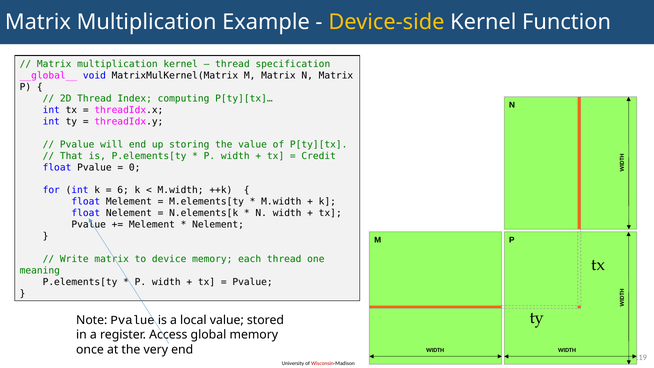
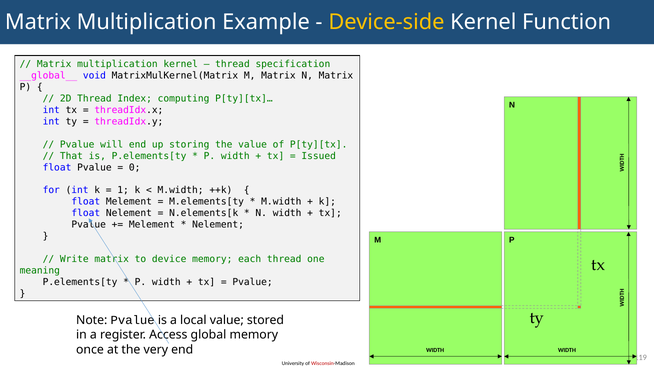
Credit: Credit -> Issued
6: 6 -> 1
